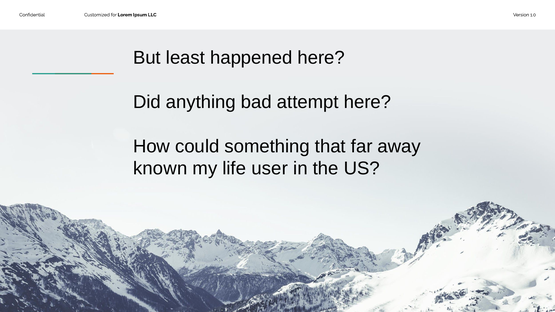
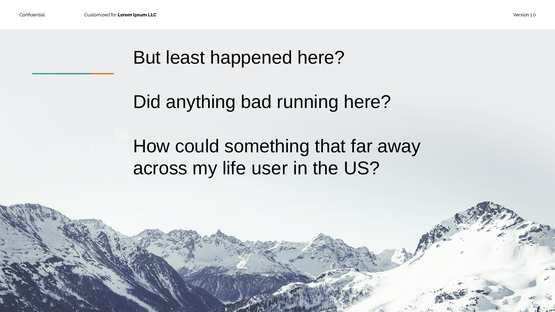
attempt: attempt -> running
known: known -> across
